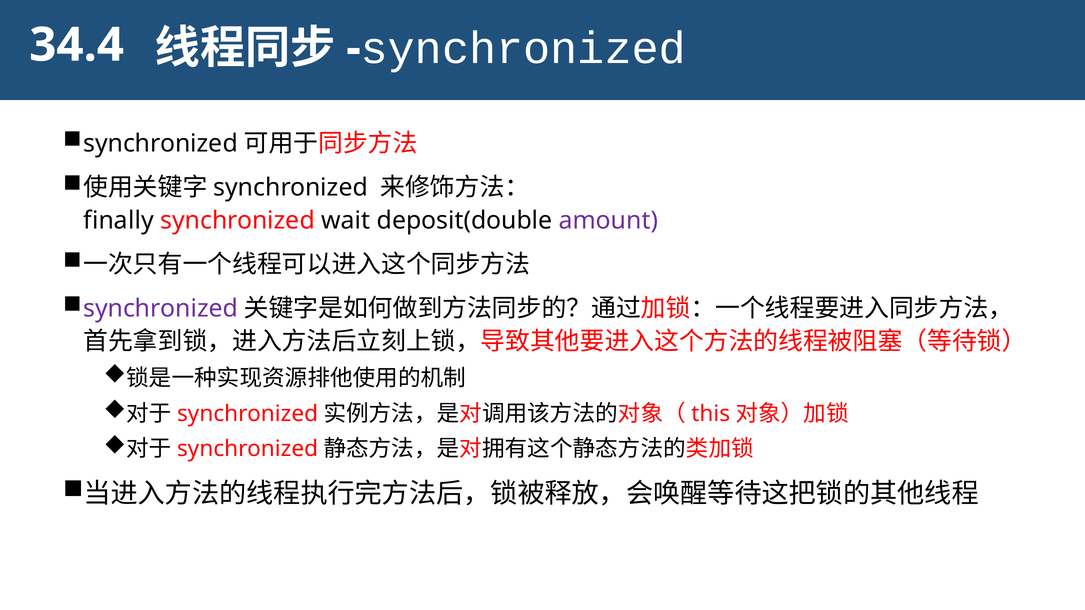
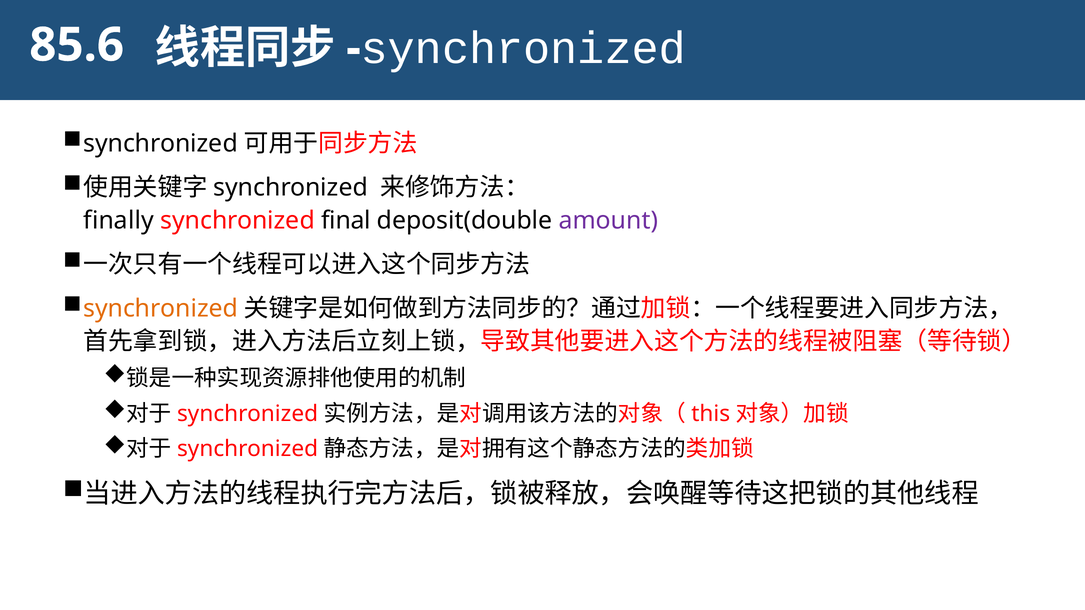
34.4: 34.4 -> 85.6
wait: wait -> final
synchronized at (161, 309) colour: purple -> orange
